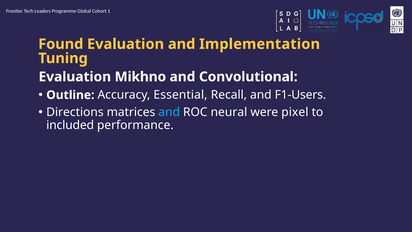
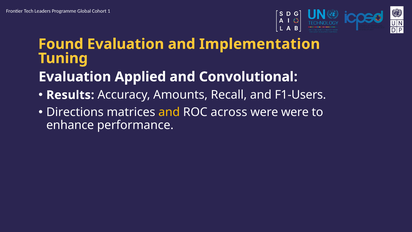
Mikhno: Mikhno -> Applied
Outline: Outline -> Results
Essential: Essential -> Amounts
and at (169, 112) colour: light blue -> yellow
neural: neural -> across
were pixel: pixel -> were
included: included -> enhance
